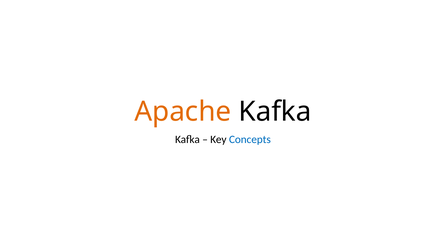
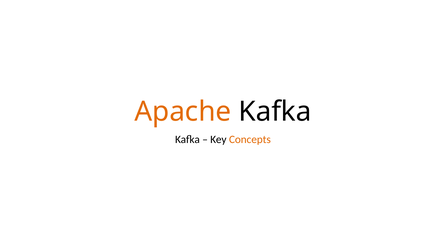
Concepts colour: blue -> orange
